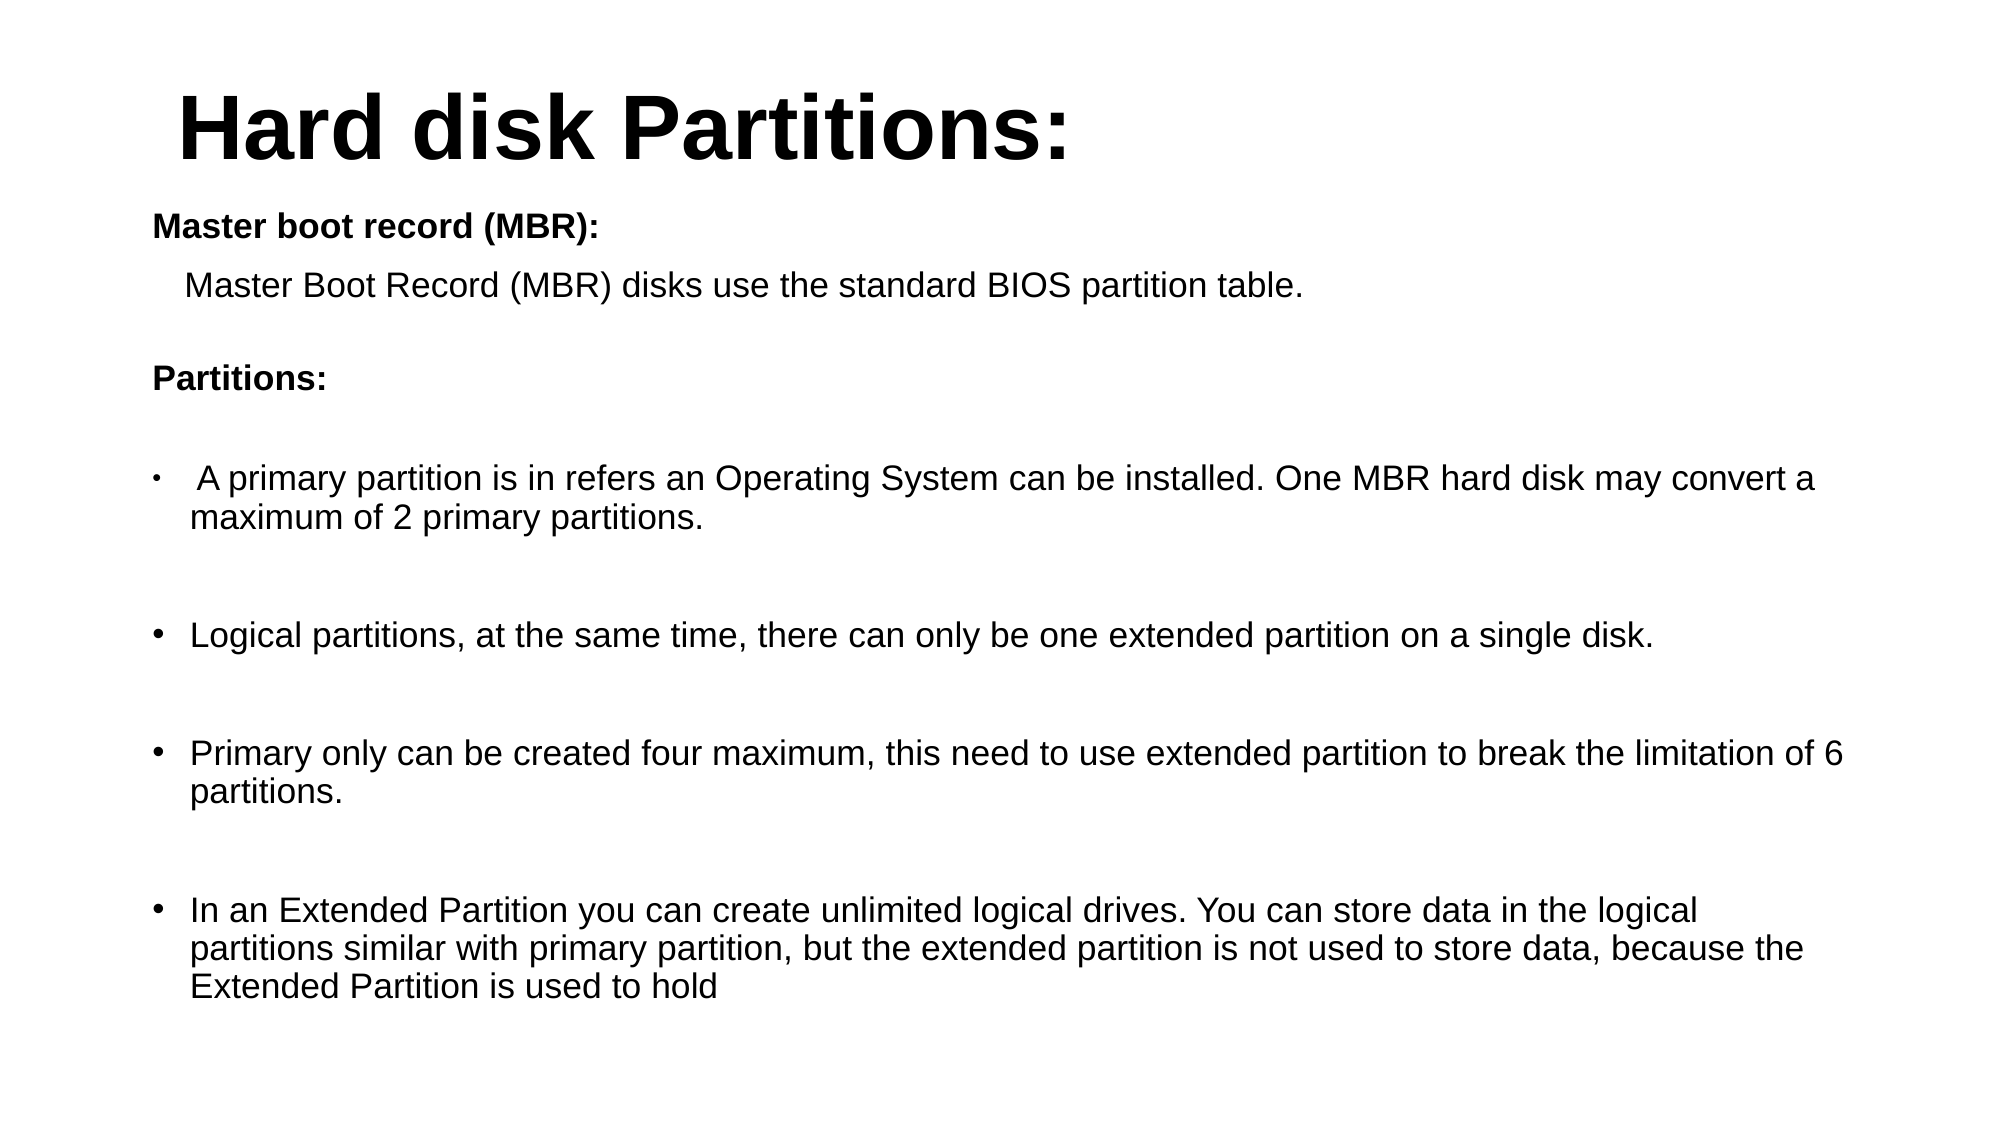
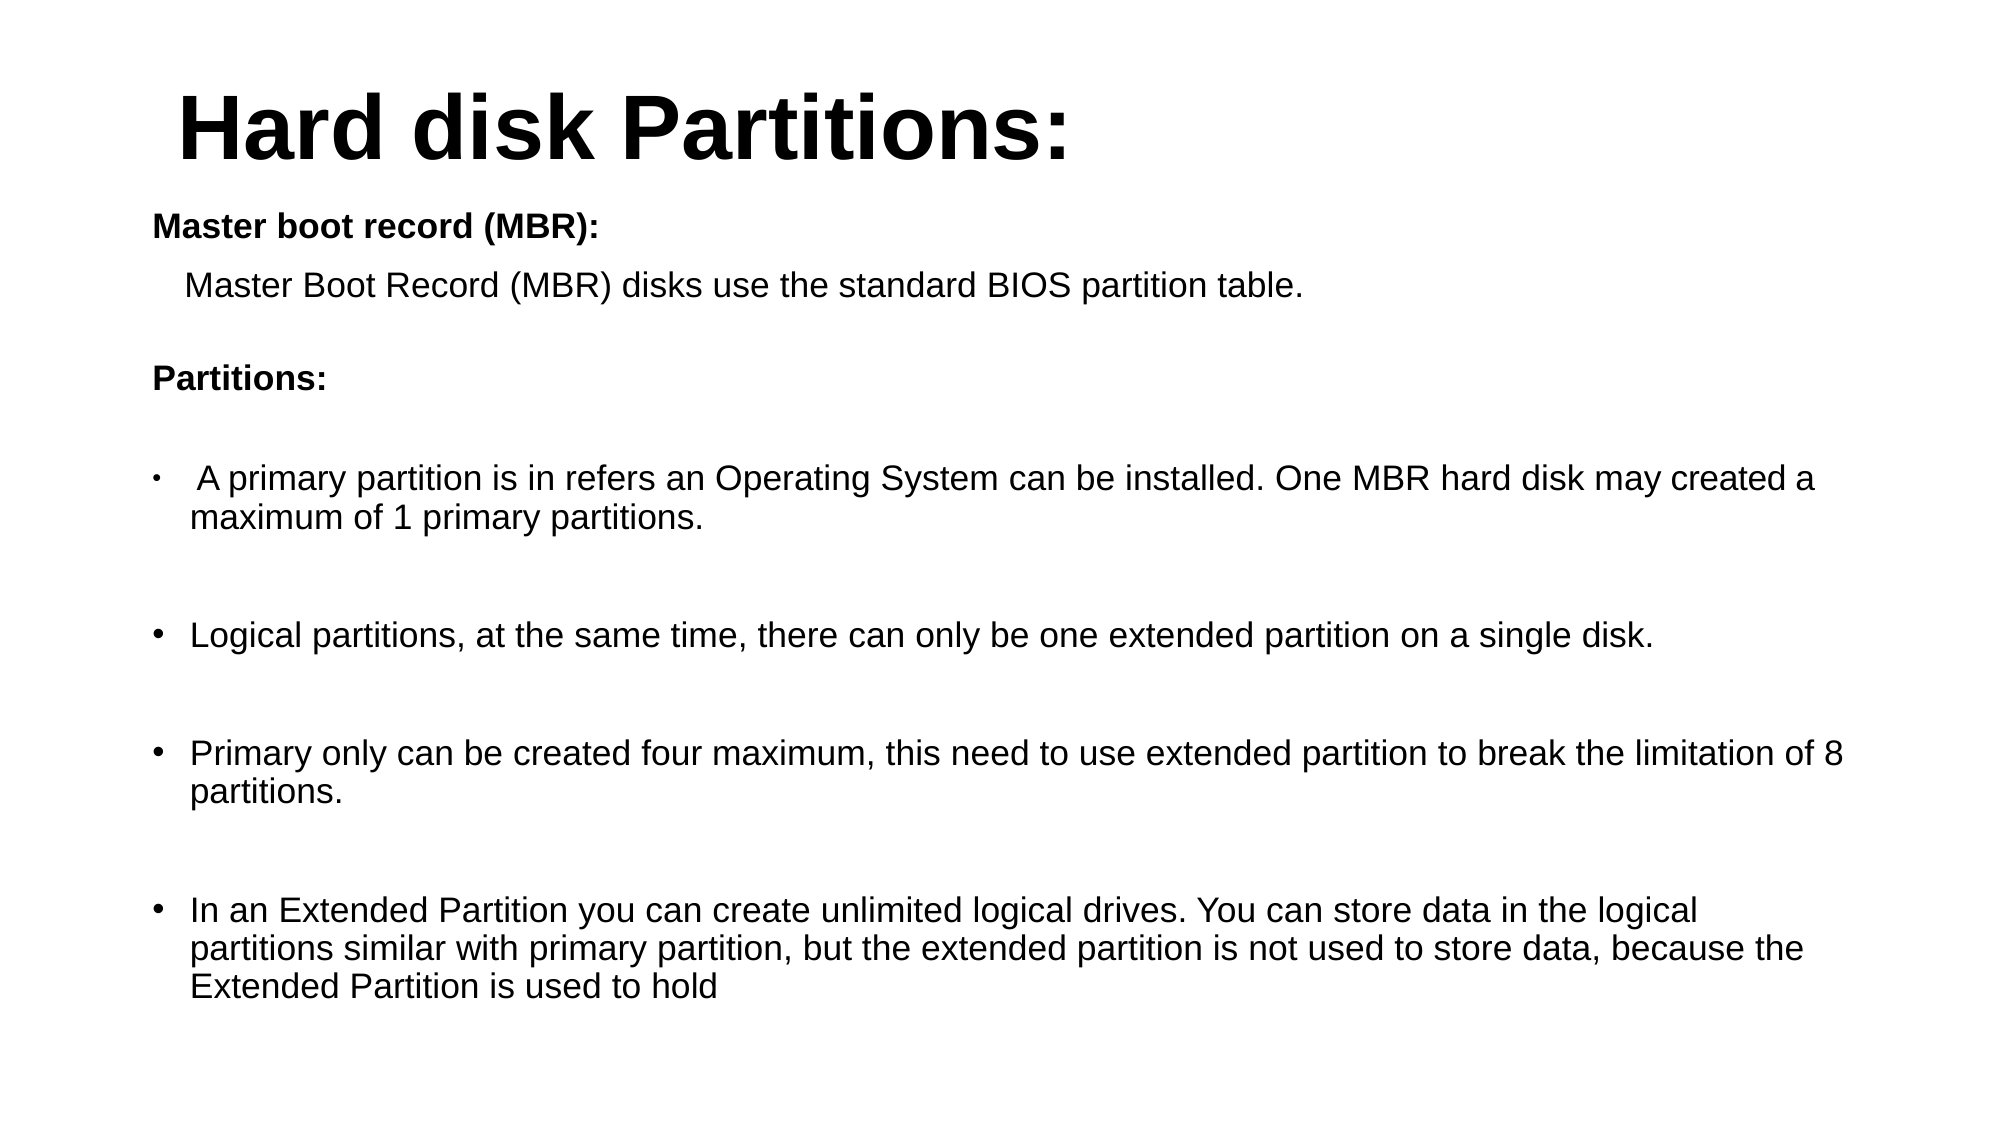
may convert: convert -> created
2: 2 -> 1
6: 6 -> 8
